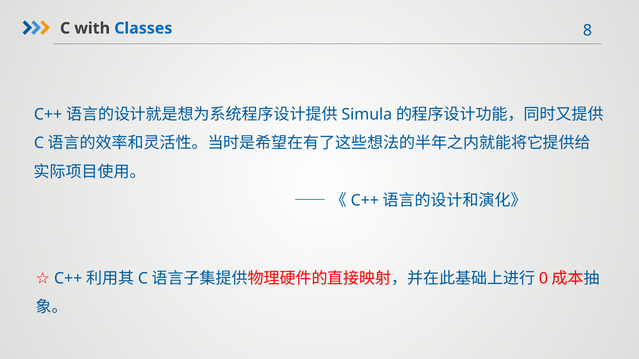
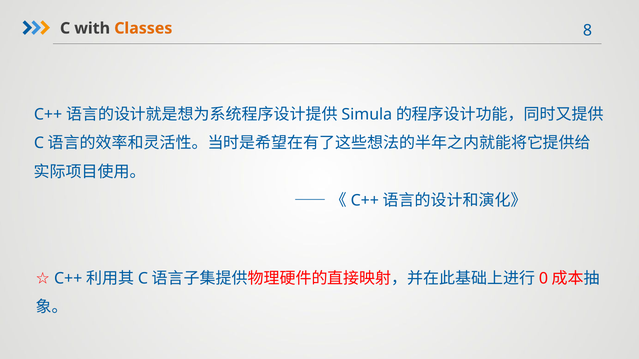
Classes colour: blue -> orange
